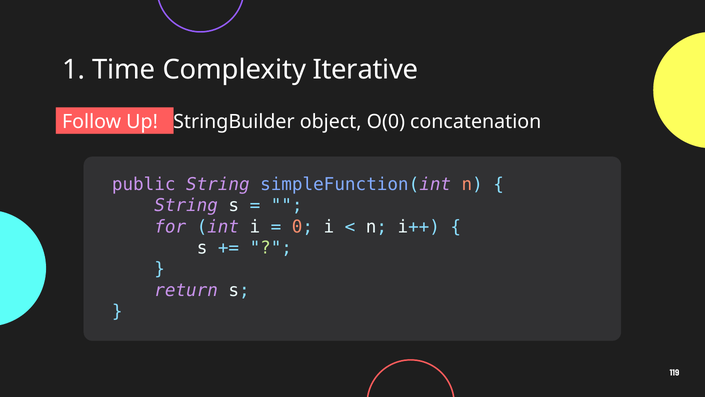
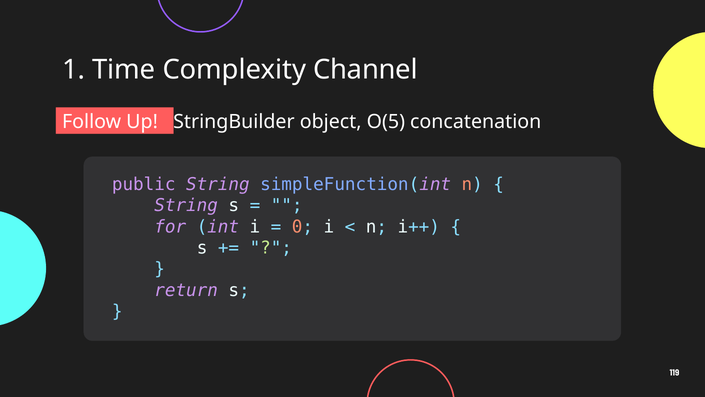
Iterative: Iterative -> Channel
O(0: O(0 -> O(5
